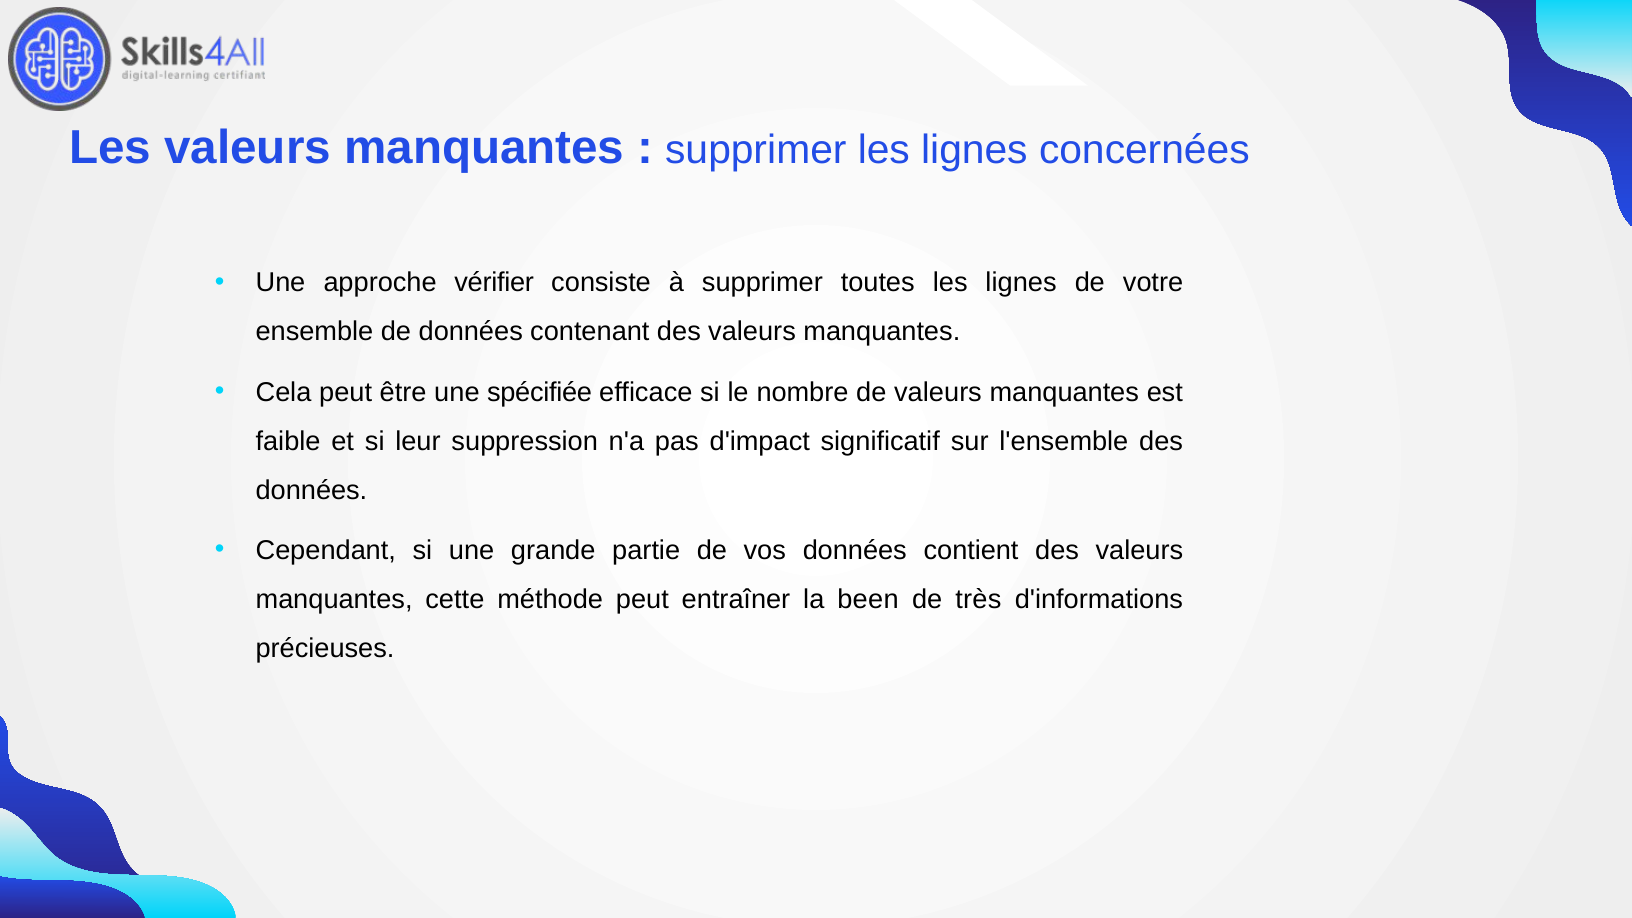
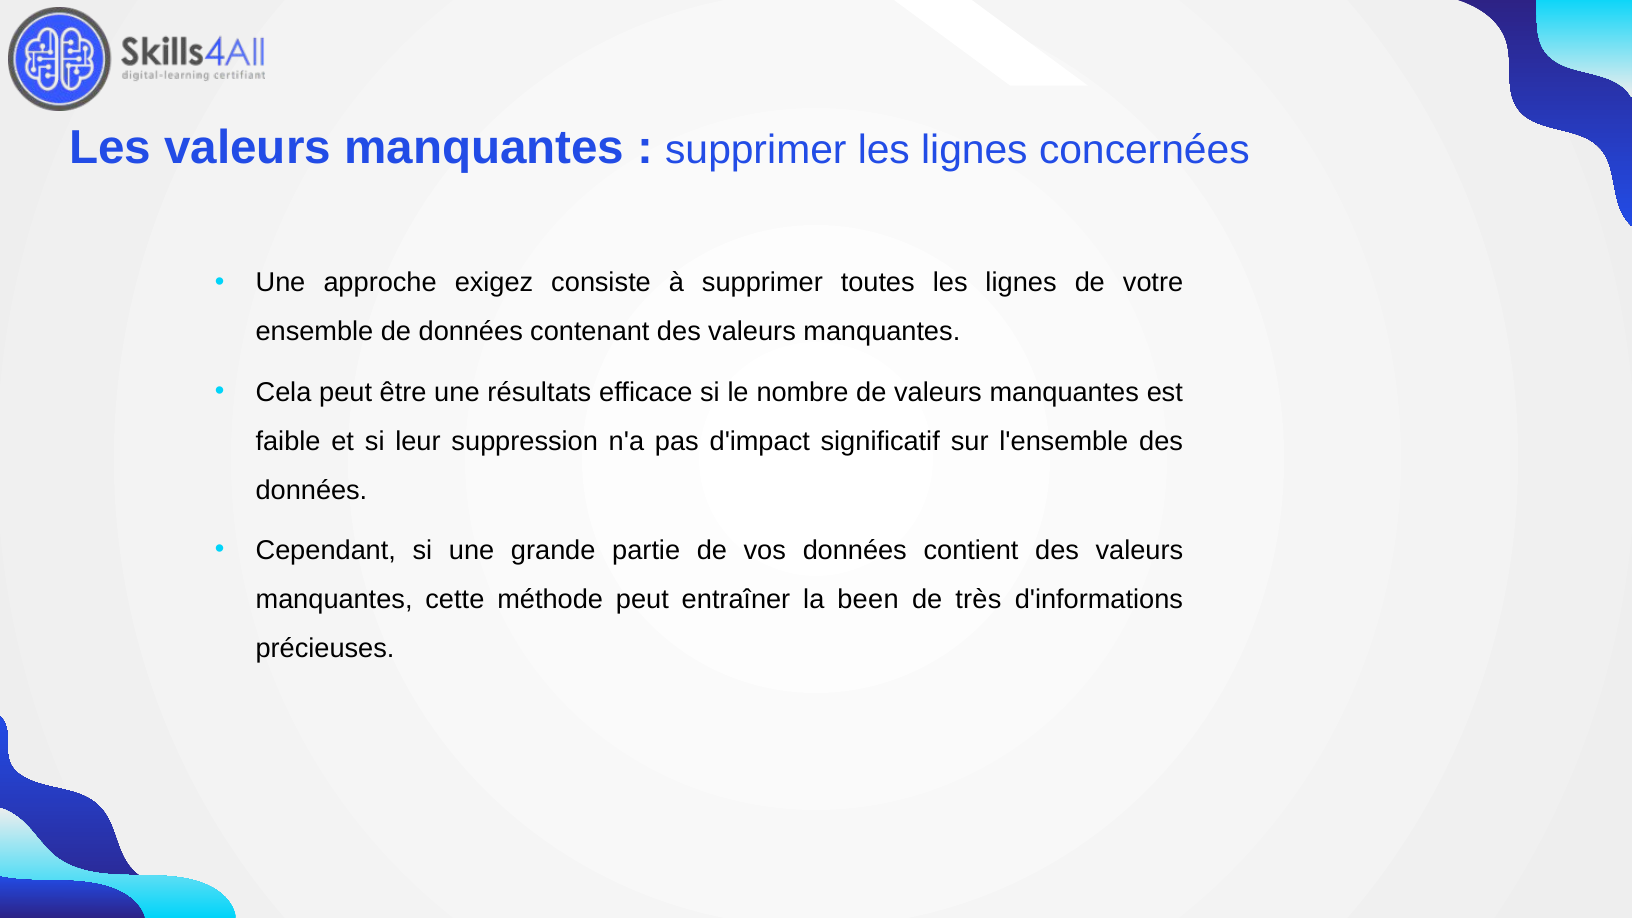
vérifier: vérifier -> exigez
spécifiée: spécifiée -> résultats
